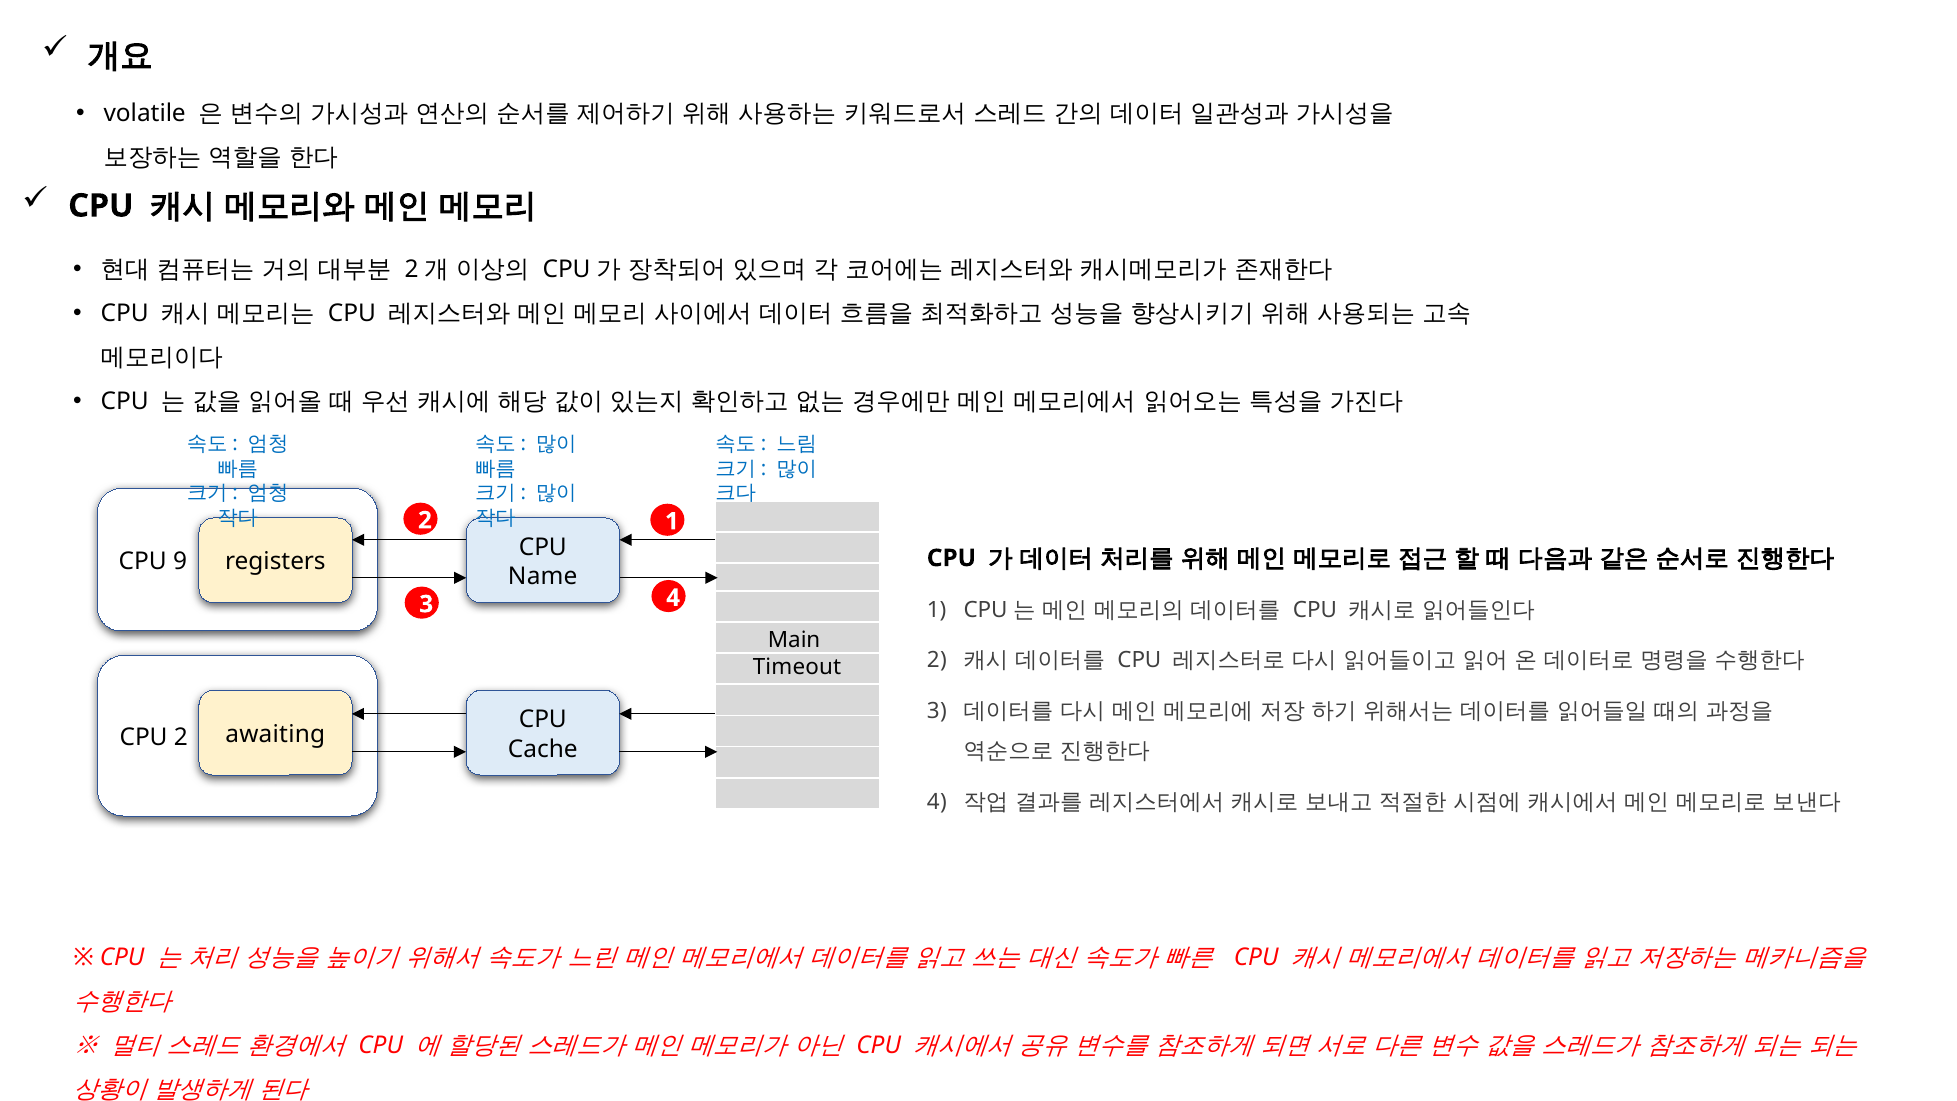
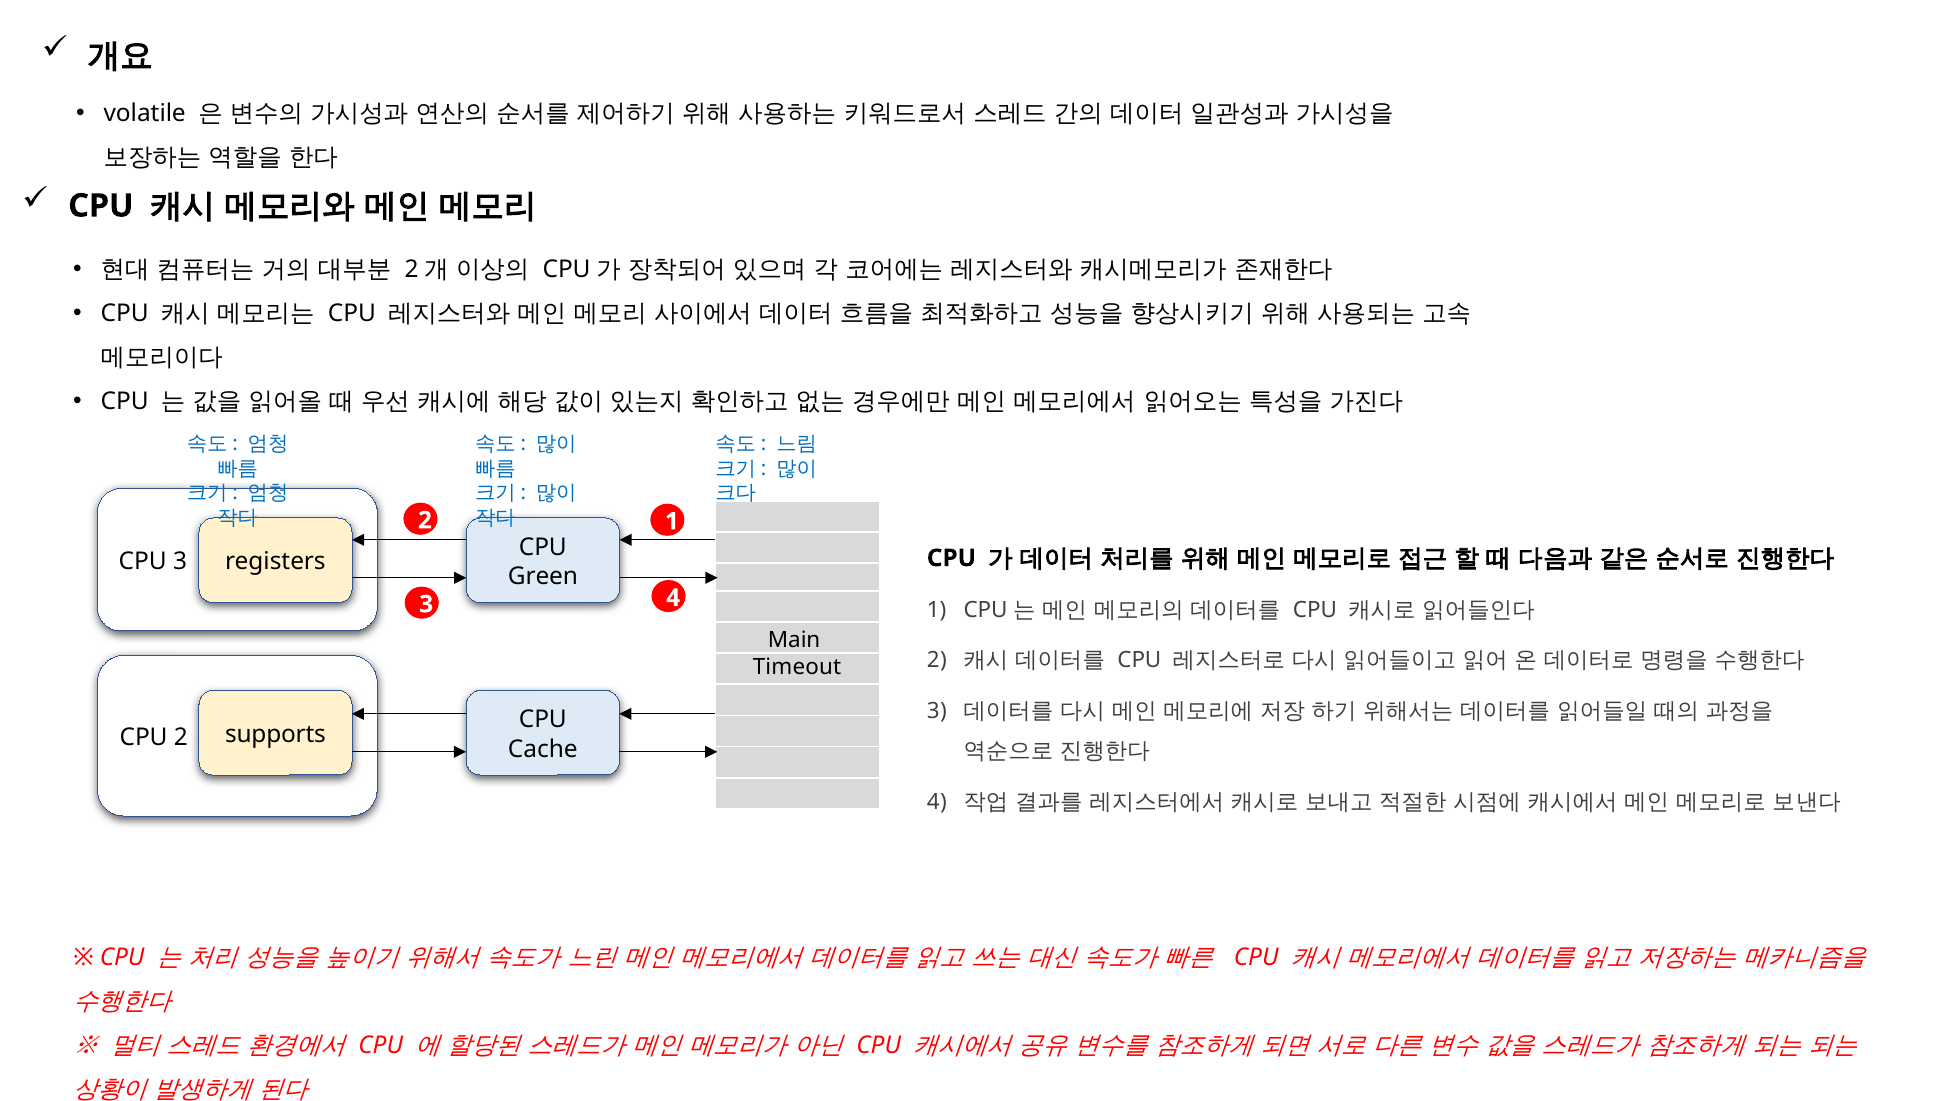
CPU 9: 9 -> 3
Name: Name -> Green
awaiting: awaiting -> supports
